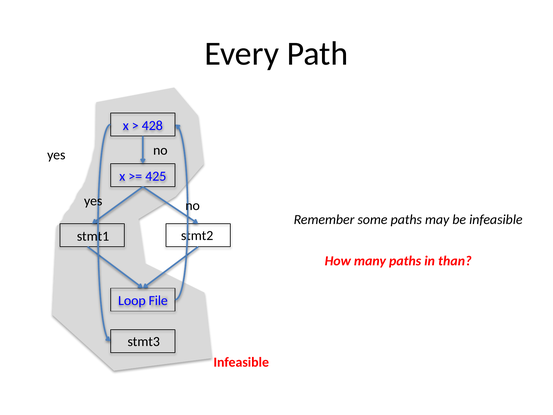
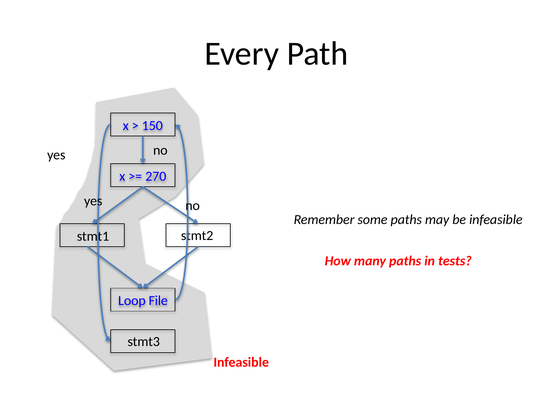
428: 428 -> 150
425: 425 -> 270
than: than -> tests
